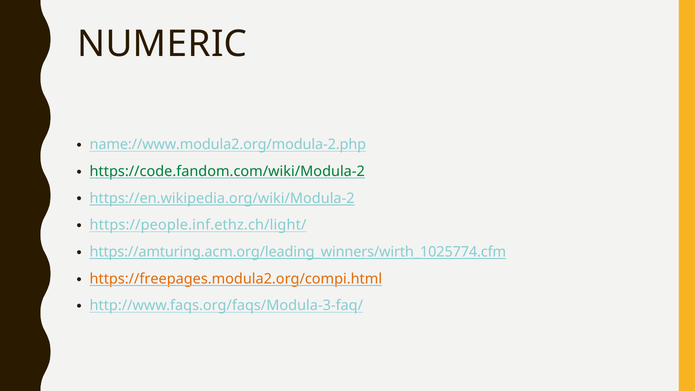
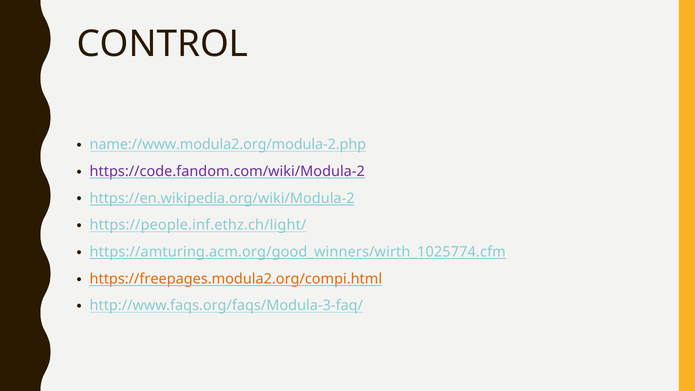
NUMERIC: NUMERIC -> CONTROL
https://code.fandom.com/wiki/Modula-2 colour: green -> purple
https://amturing.acm.org/leading_winners/wirth_1025774.cfm: https://amturing.acm.org/leading_winners/wirth_1025774.cfm -> https://amturing.acm.org/good_winners/wirth_1025774.cfm
